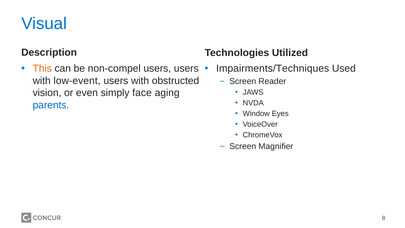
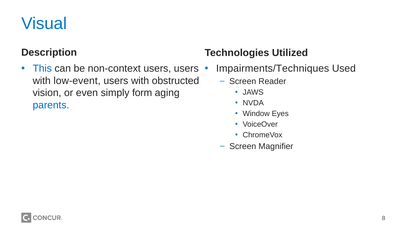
This colour: orange -> blue
non-compel: non-compel -> non-context
face: face -> form
